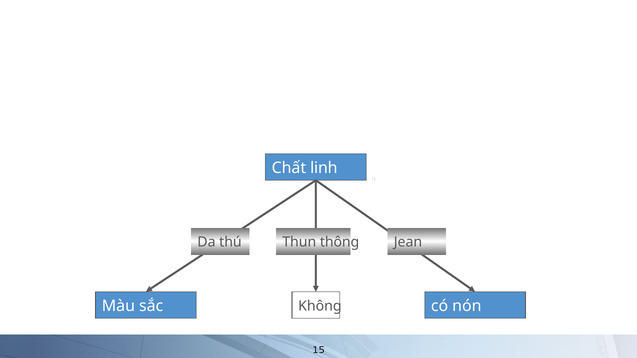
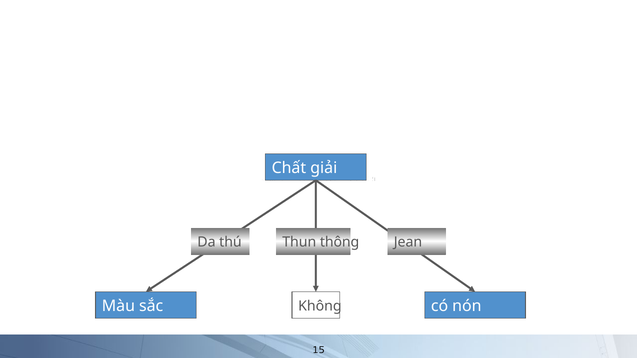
linh: linh -> giải
